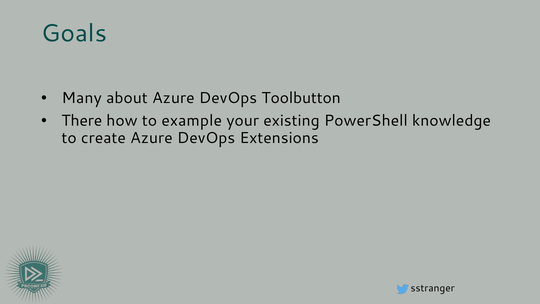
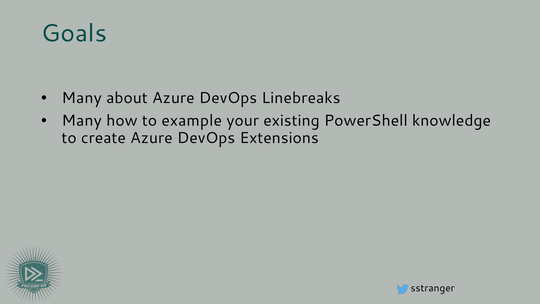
Toolbutton: Toolbutton -> Linebreaks
There at (82, 121): There -> Many
